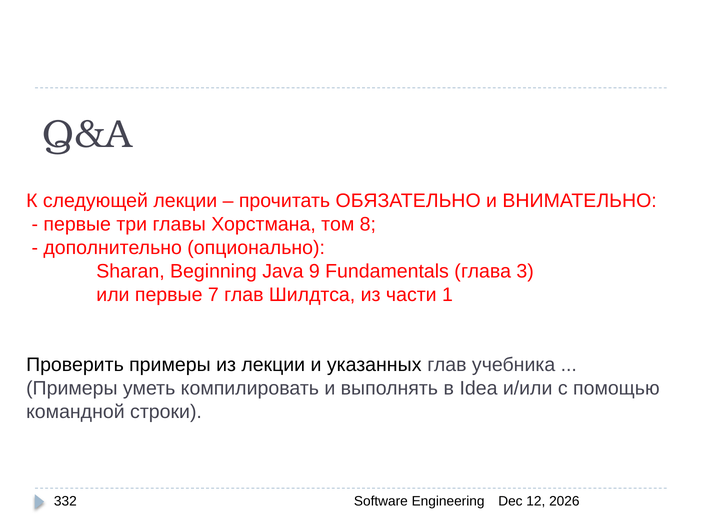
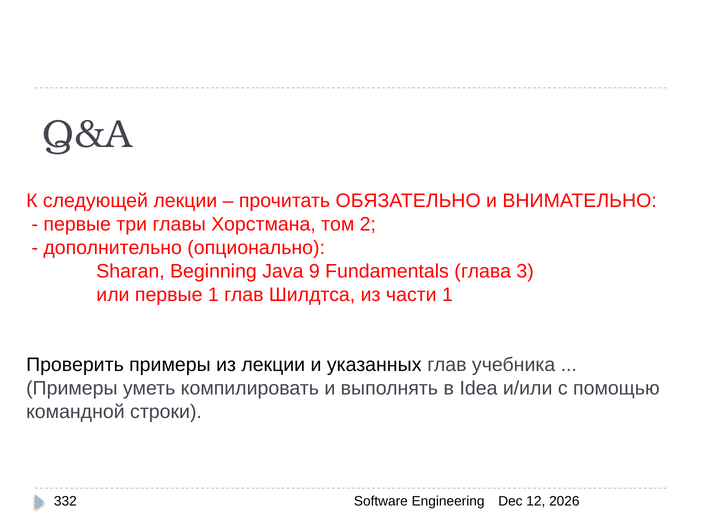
8: 8 -> 2
первые 7: 7 -> 1
